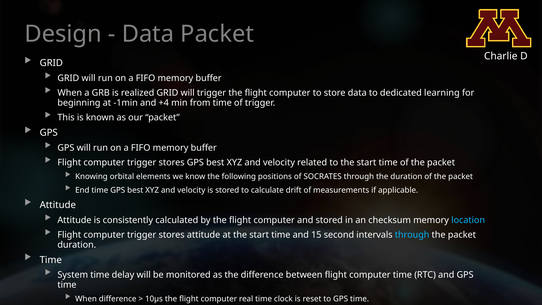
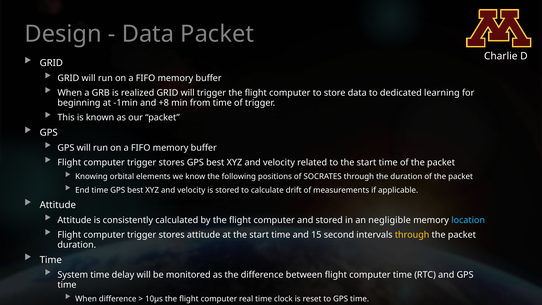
+4: +4 -> +8
checksum: checksum -> negligible
through at (412, 235) colour: light blue -> yellow
